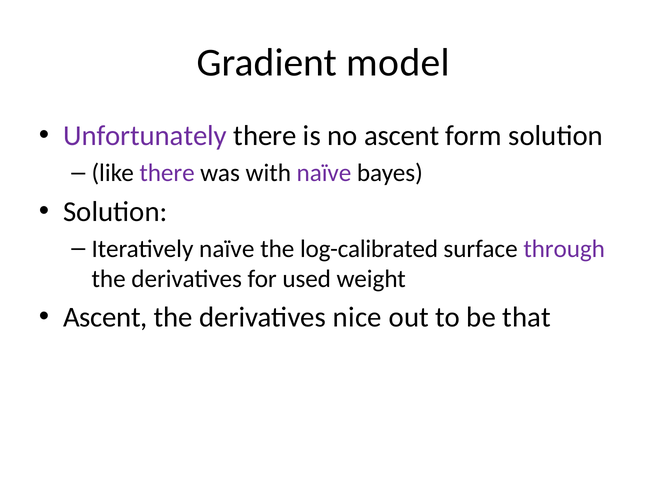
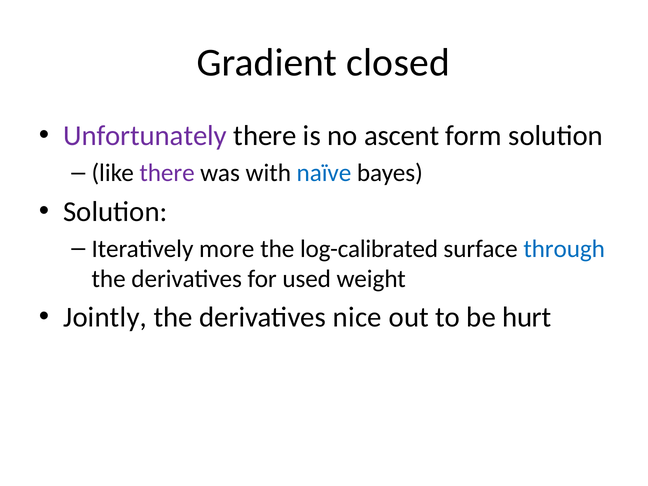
model: model -> closed
naïve at (324, 173) colour: purple -> blue
Iteratively naïve: naïve -> more
through colour: purple -> blue
Ascent at (105, 317): Ascent -> Jointly
that: that -> hurt
